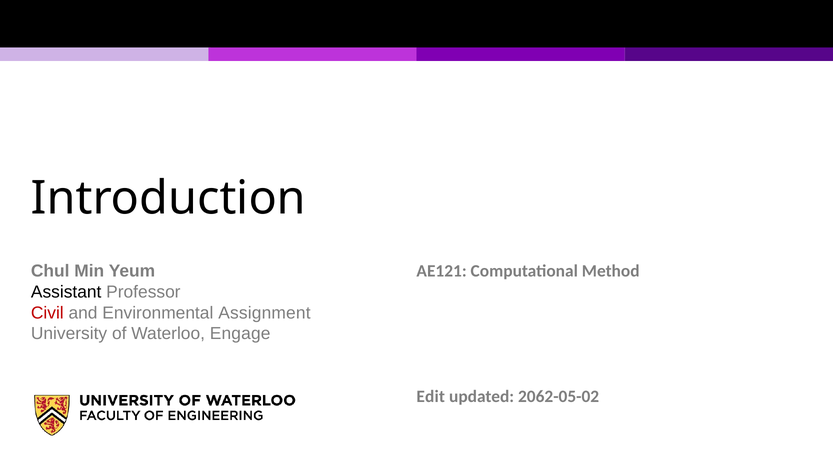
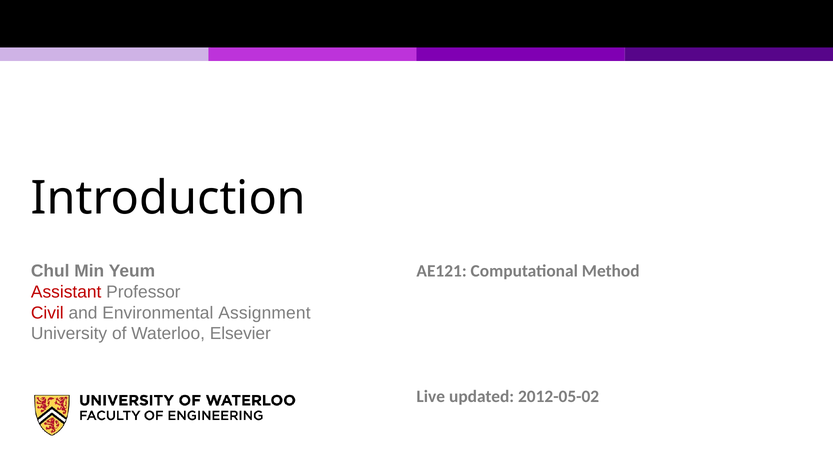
Assistant colour: black -> red
Engage: Engage -> Elsevier
Edit: Edit -> Live
2062-05-02: 2062-05-02 -> 2012-05-02
